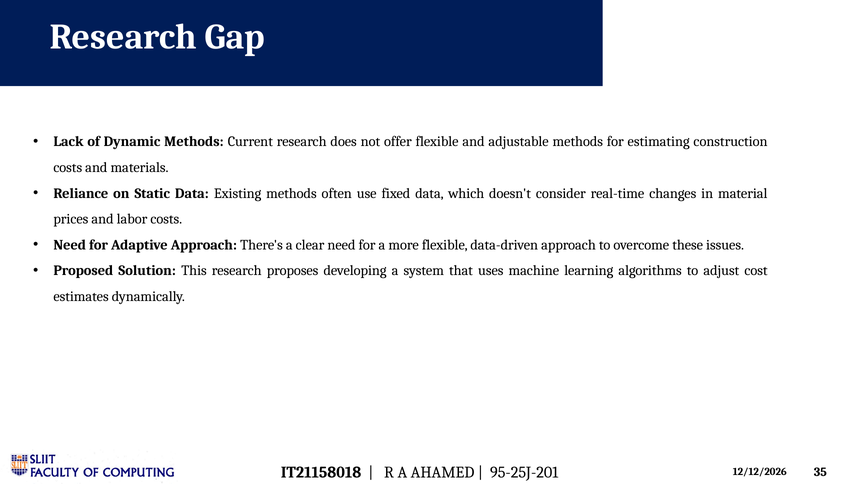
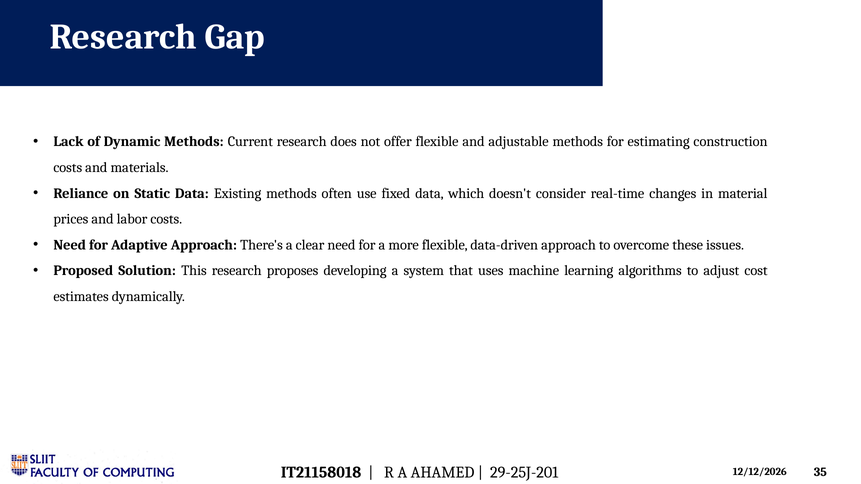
95-25J-201: 95-25J-201 -> 29-25J-201
